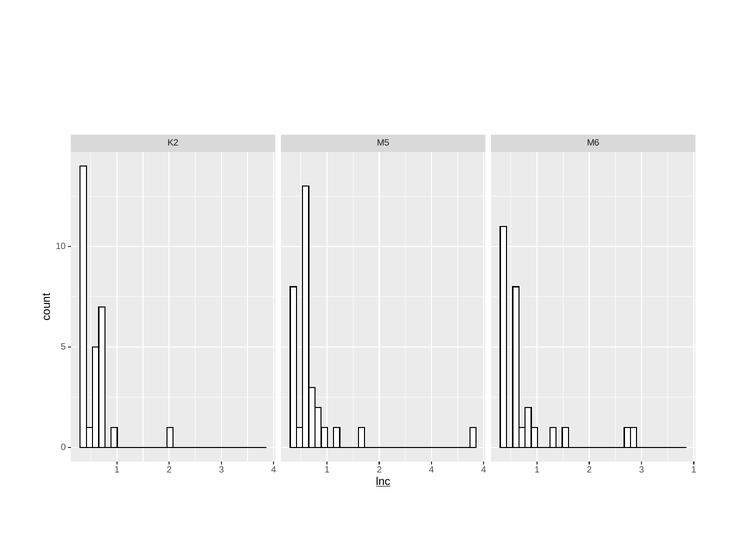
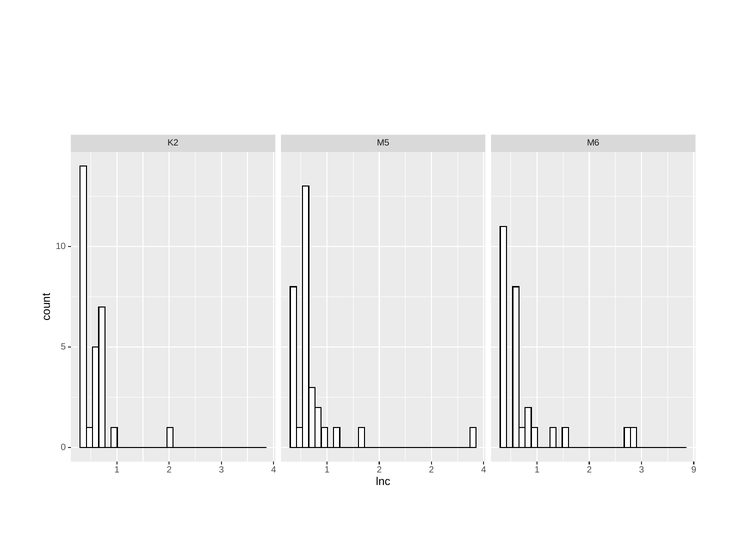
2 4: 4 -> 2
3 1: 1 -> 9
lnc underline: present -> none
